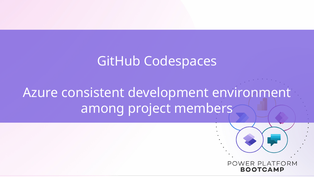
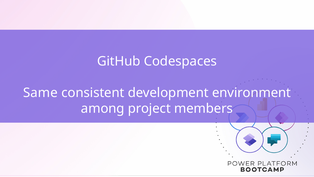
Azure: Azure -> Same
